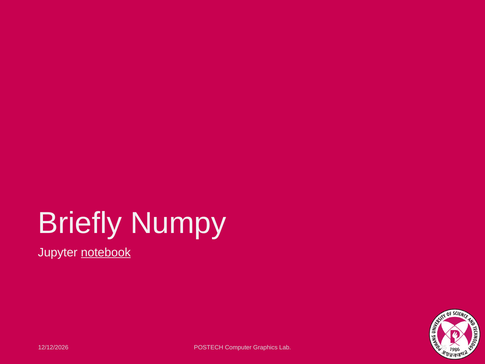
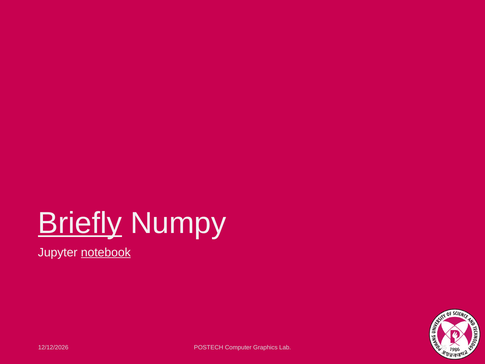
Briefly underline: none -> present
